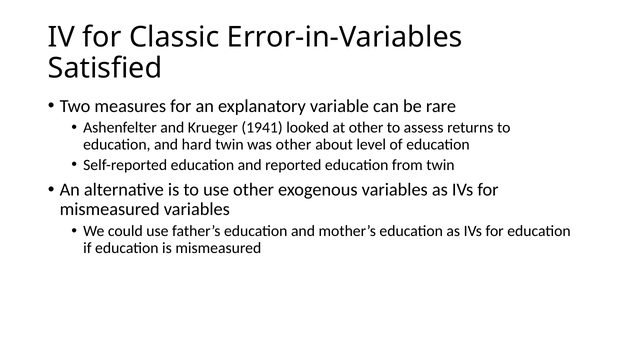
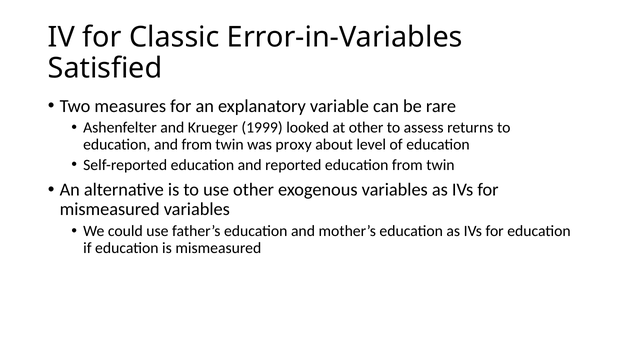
1941: 1941 -> 1999
and hard: hard -> from
was other: other -> proxy
